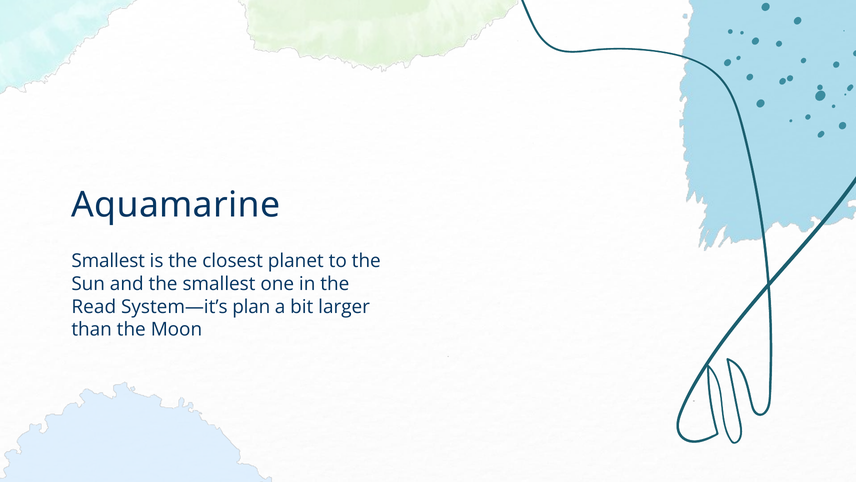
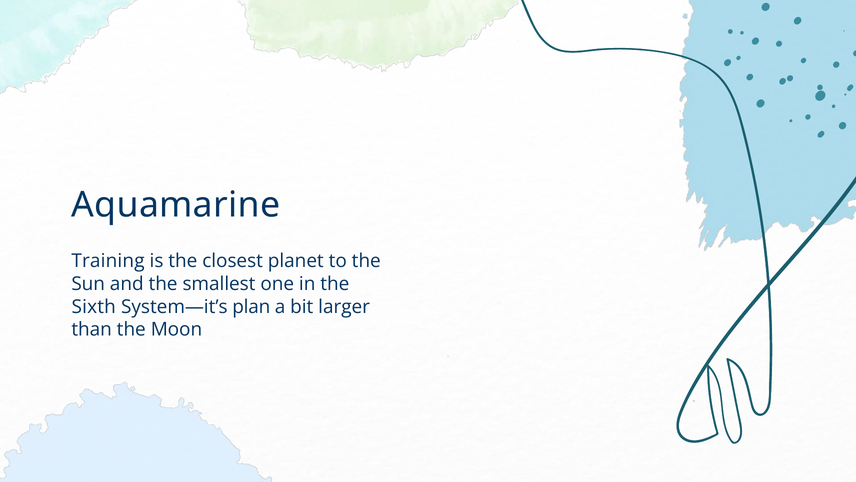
Smallest at (108, 261): Smallest -> Training
Read: Read -> Sixth
